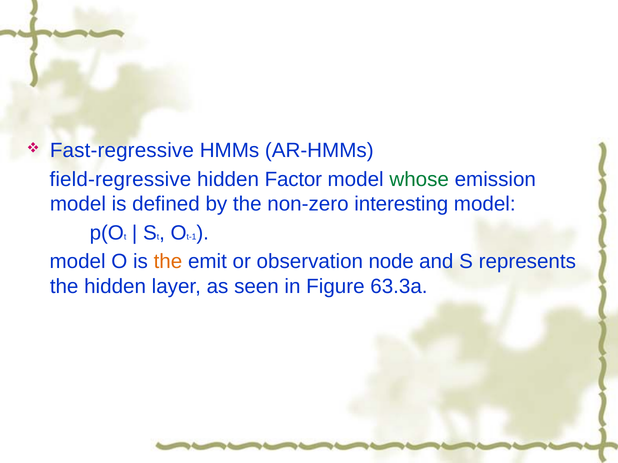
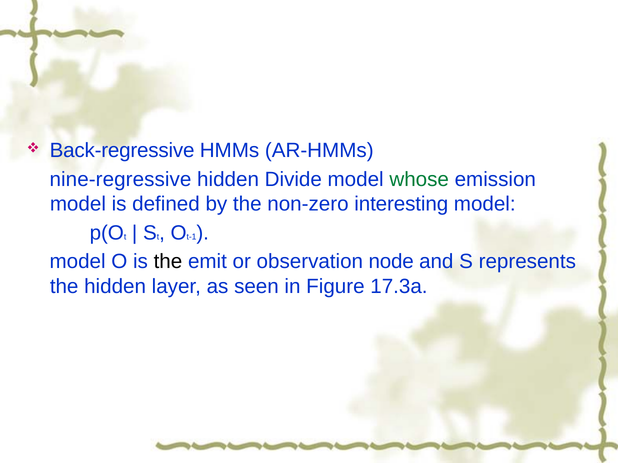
Fast-regressive: Fast-regressive -> Back-regressive
field-regressive: field-regressive -> nine-regressive
Factor: Factor -> Divide
the at (168, 262) colour: orange -> black
63.3a: 63.3a -> 17.3a
